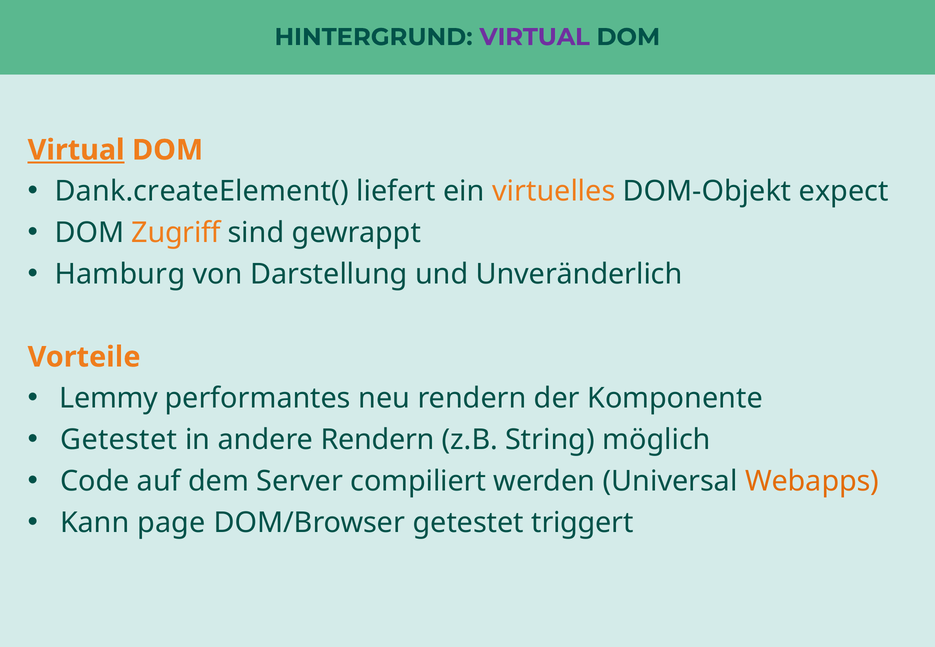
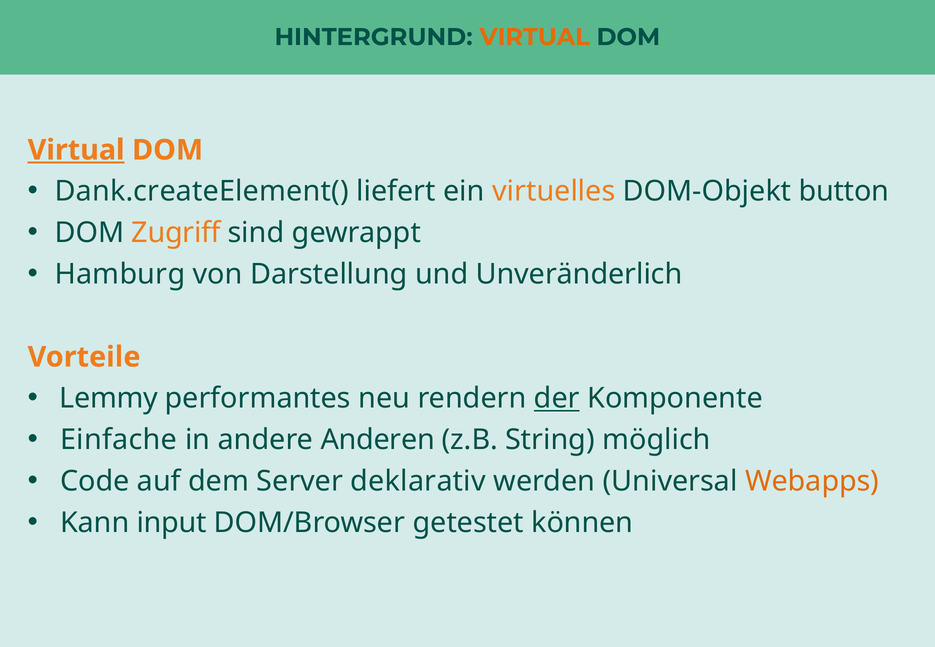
VIRTUAL at (535, 37) colour: purple -> orange
expect: expect -> button
der underline: none -> present
Getestet at (119, 440): Getestet -> Einfache
andere Rendern: Rendern -> Anderen
compiliert: compiliert -> deklarativ
page: page -> input
triggert: triggert -> können
